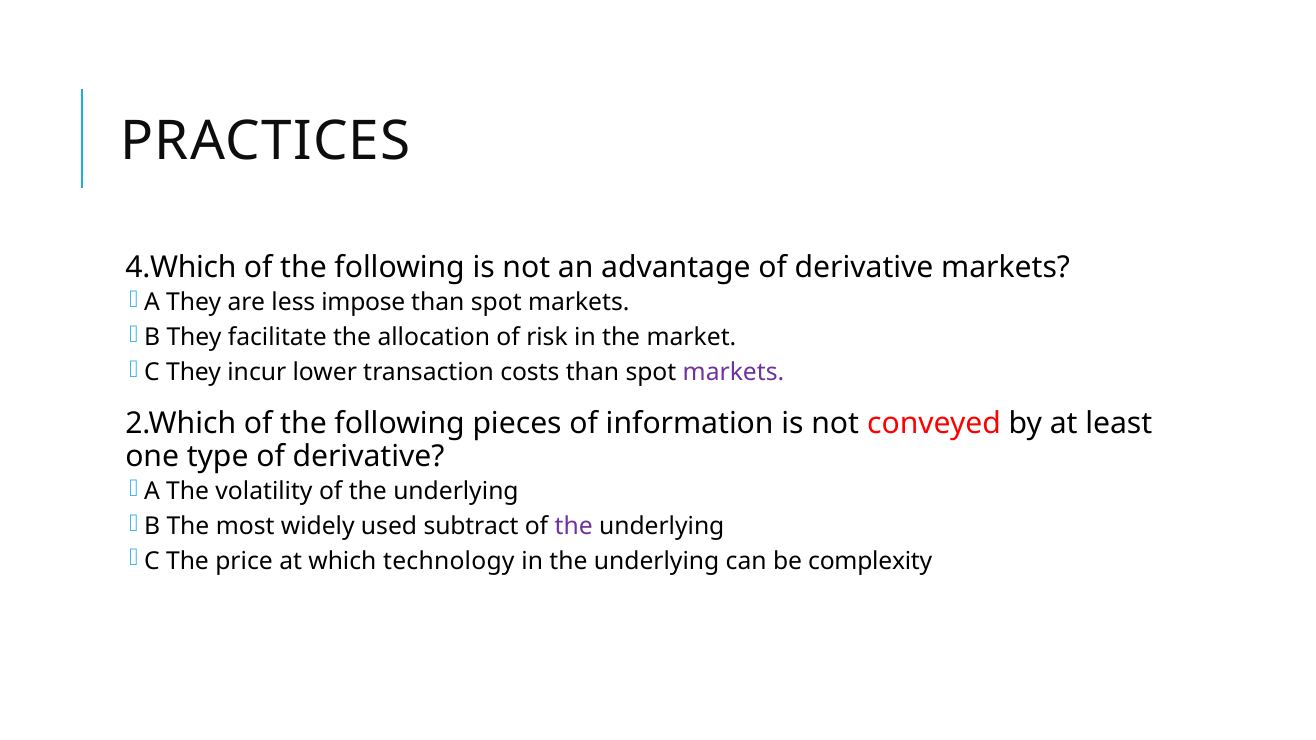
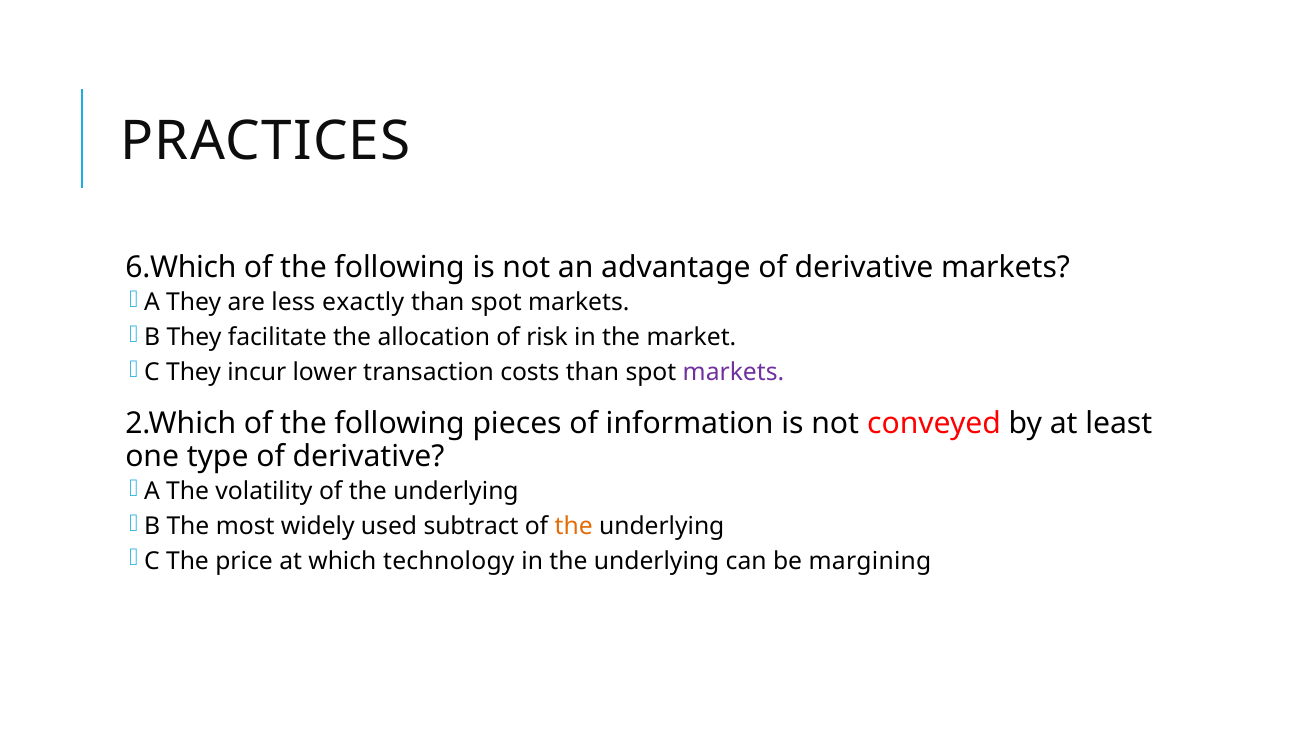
4.Which: 4.Which -> 6.Which
impose: impose -> exactly
the at (574, 527) colour: purple -> orange
complexity: complexity -> margining
